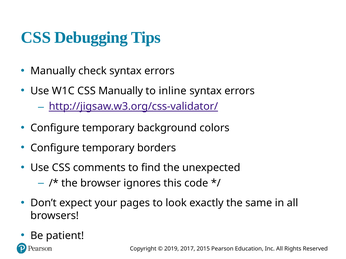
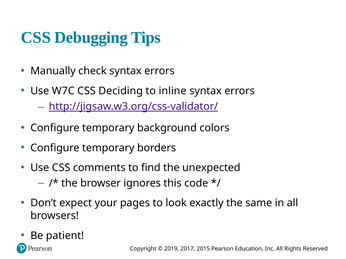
1: 1 -> 7
S Manually: Manually -> Deciding
